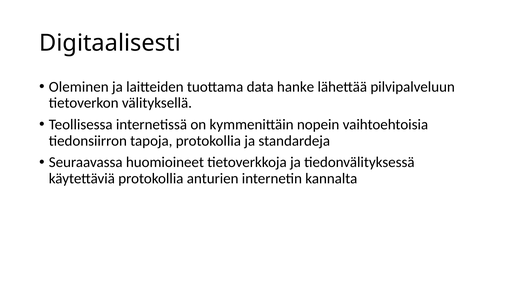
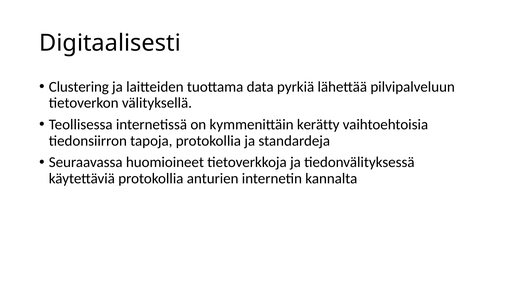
Oleminen: Oleminen -> Clustering
hanke: hanke -> pyrkiä
nopein: nopein -> kerätty
